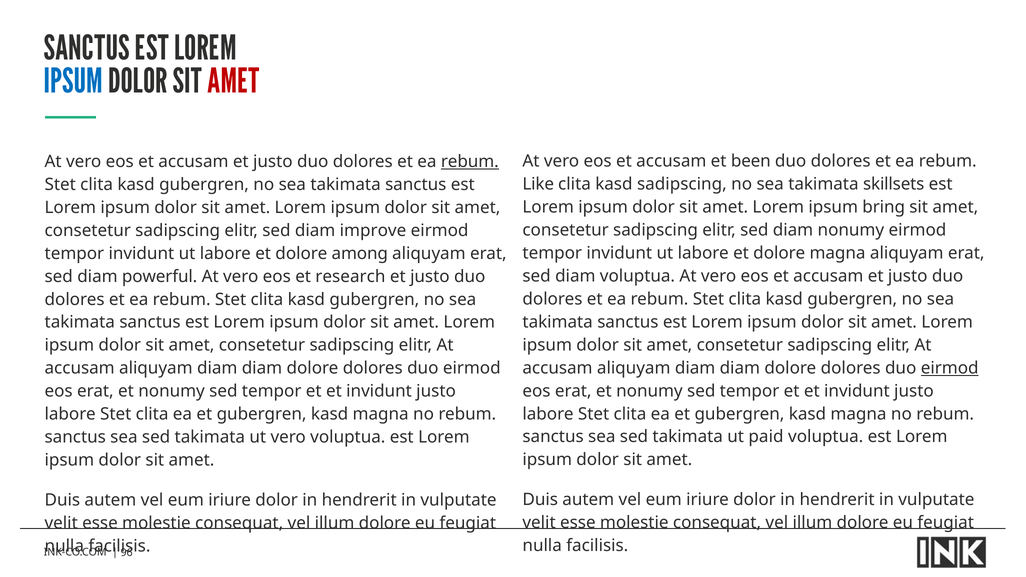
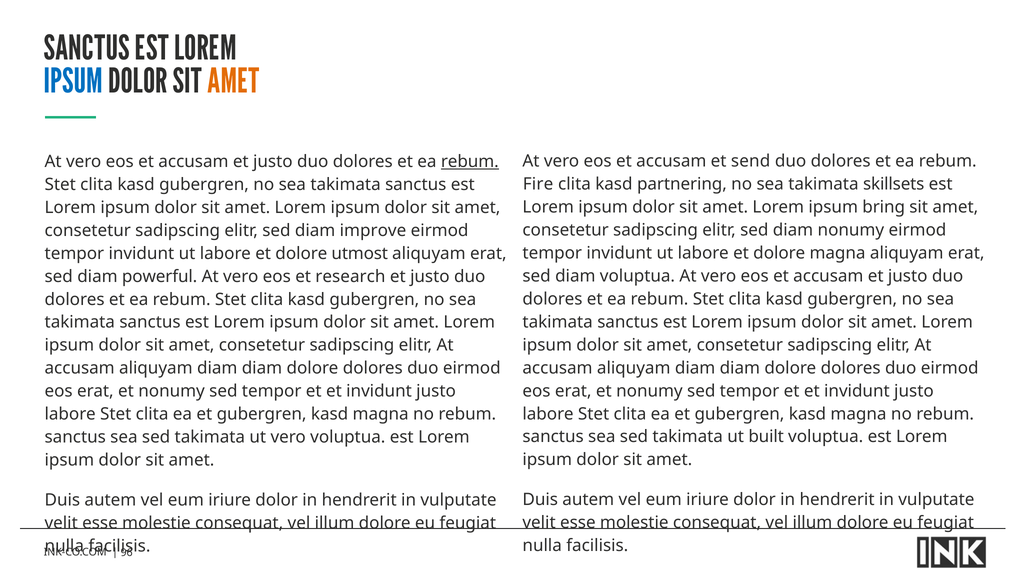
AMET at (234, 81) colour: red -> orange
been: been -> send
Like: Like -> Fire
kasd sadipscing: sadipscing -> partnering
among: among -> utmost
eirmod at (950, 368) underline: present -> none
paid: paid -> built
